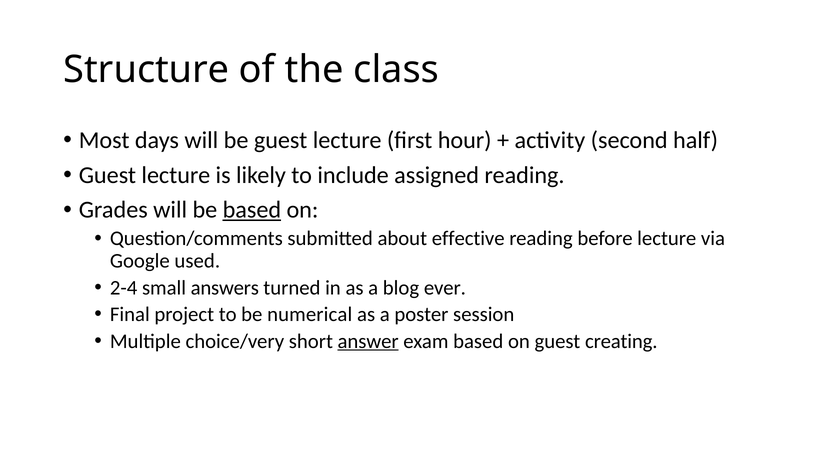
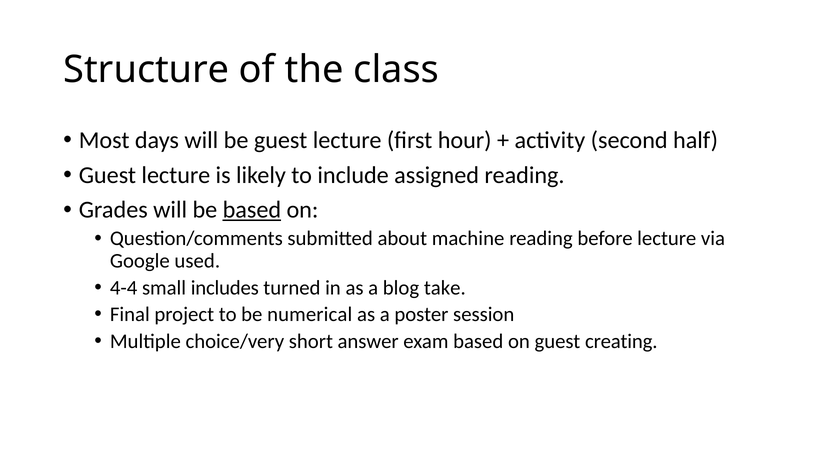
effective: effective -> machine
2-4: 2-4 -> 4-4
answers: answers -> includes
ever: ever -> take
answer underline: present -> none
